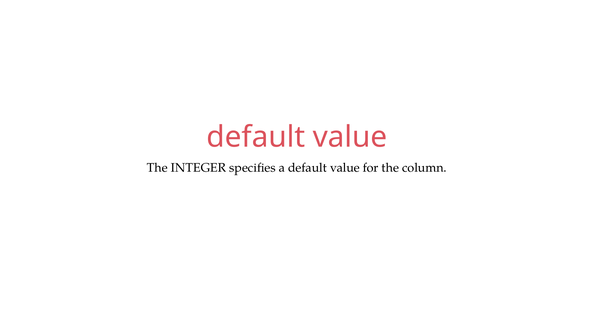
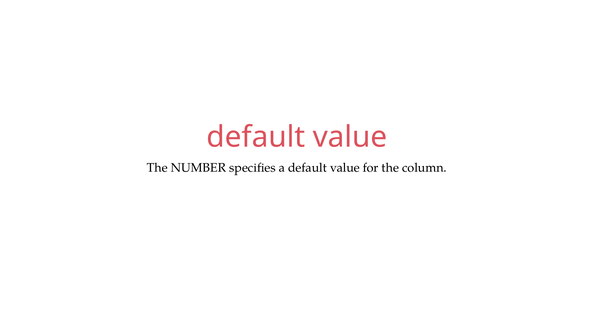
INTEGER: INTEGER -> NUMBER
